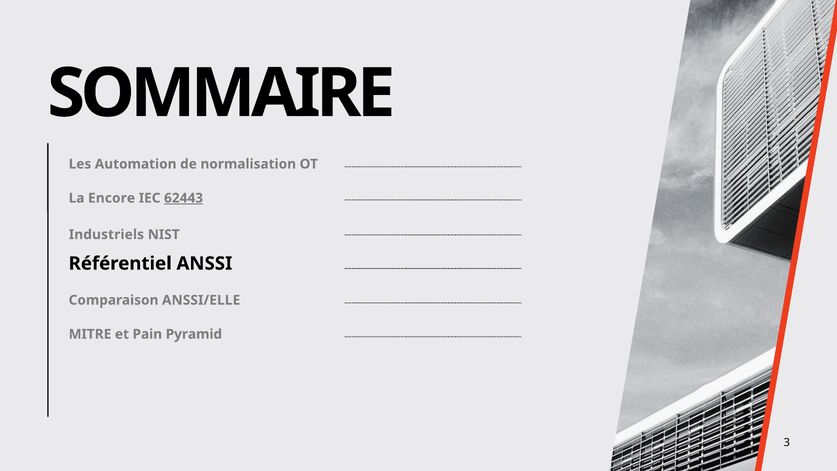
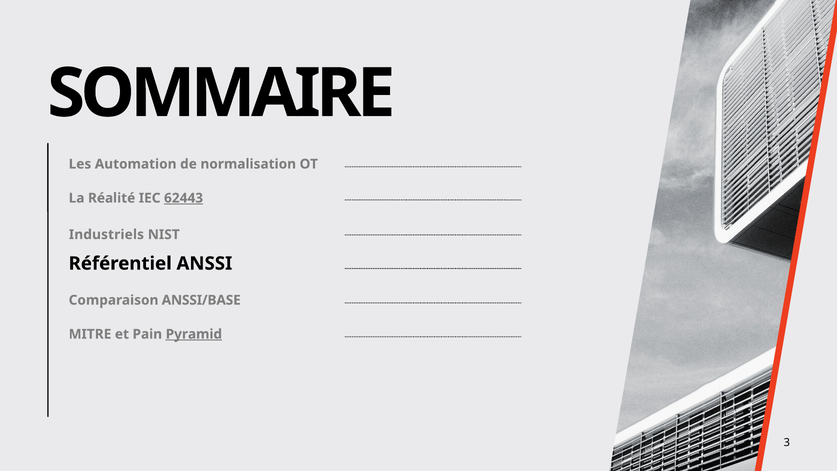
Encore: Encore -> Réalité
ANSSI/ELLE: ANSSI/ELLE -> ANSSI/BASE
Pyramid underline: none -> present
